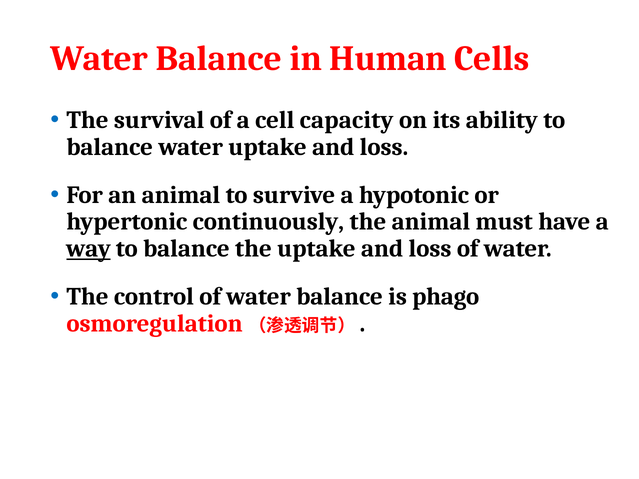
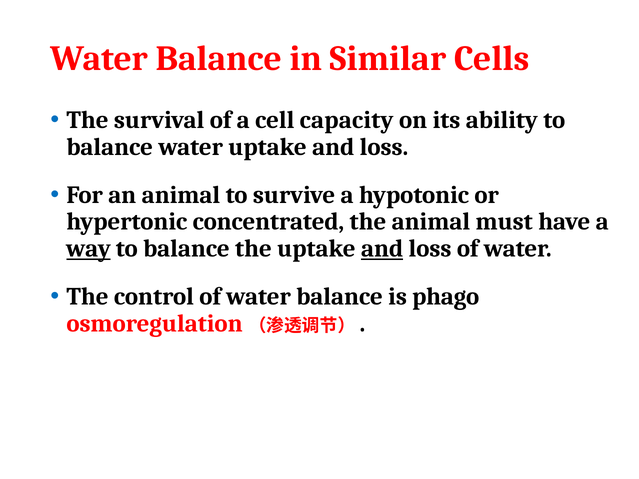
Human: Human -> Similar
continuously: continuously -> concentrated
and at (382, 249) underline: none -> present
